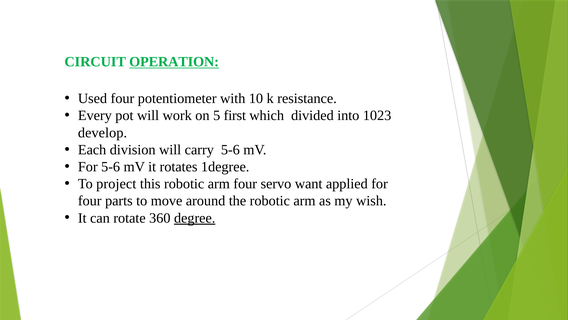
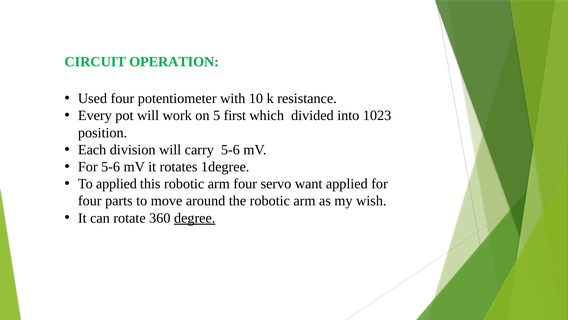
OPERATION underline: present -> none
develop: develop -> position
To project: project -> applied
